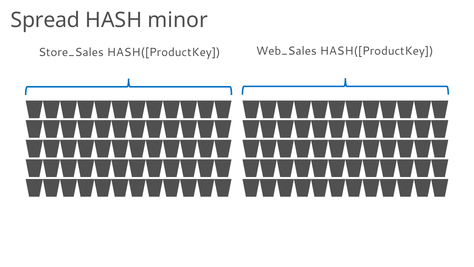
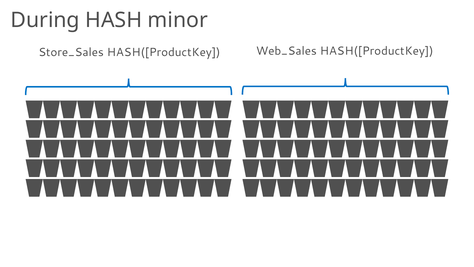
Spread: Spread -> During
